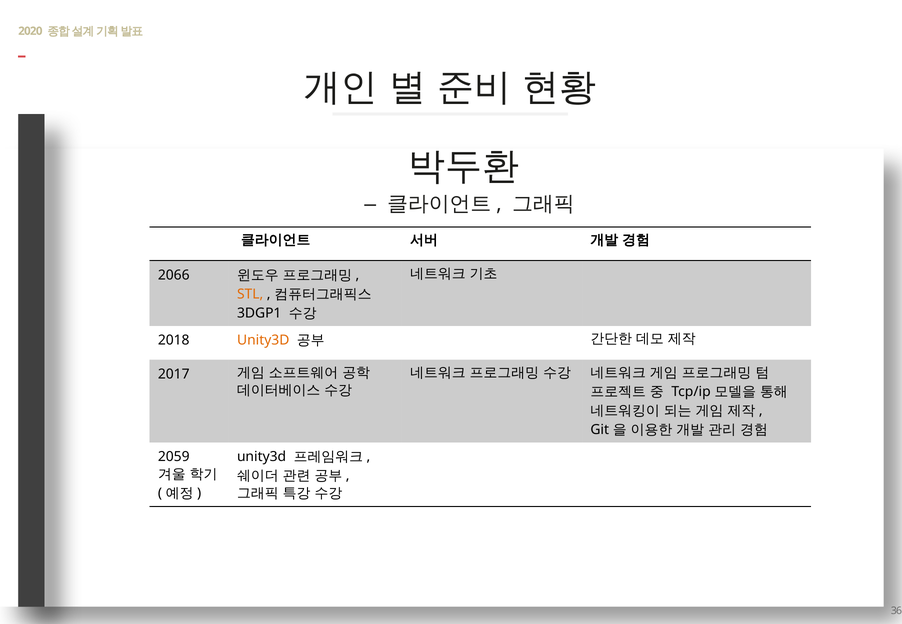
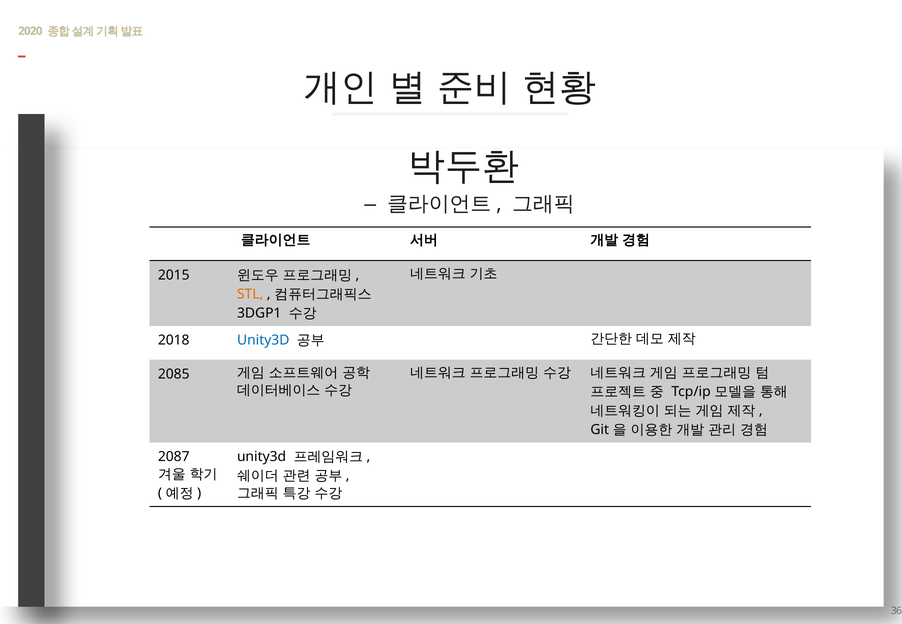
2066: 2066 -> 2015
Unity3D at (263, 341) colour: orange -> blue
2017: 2017 -> 2085
2059: 2059 -> 2087
